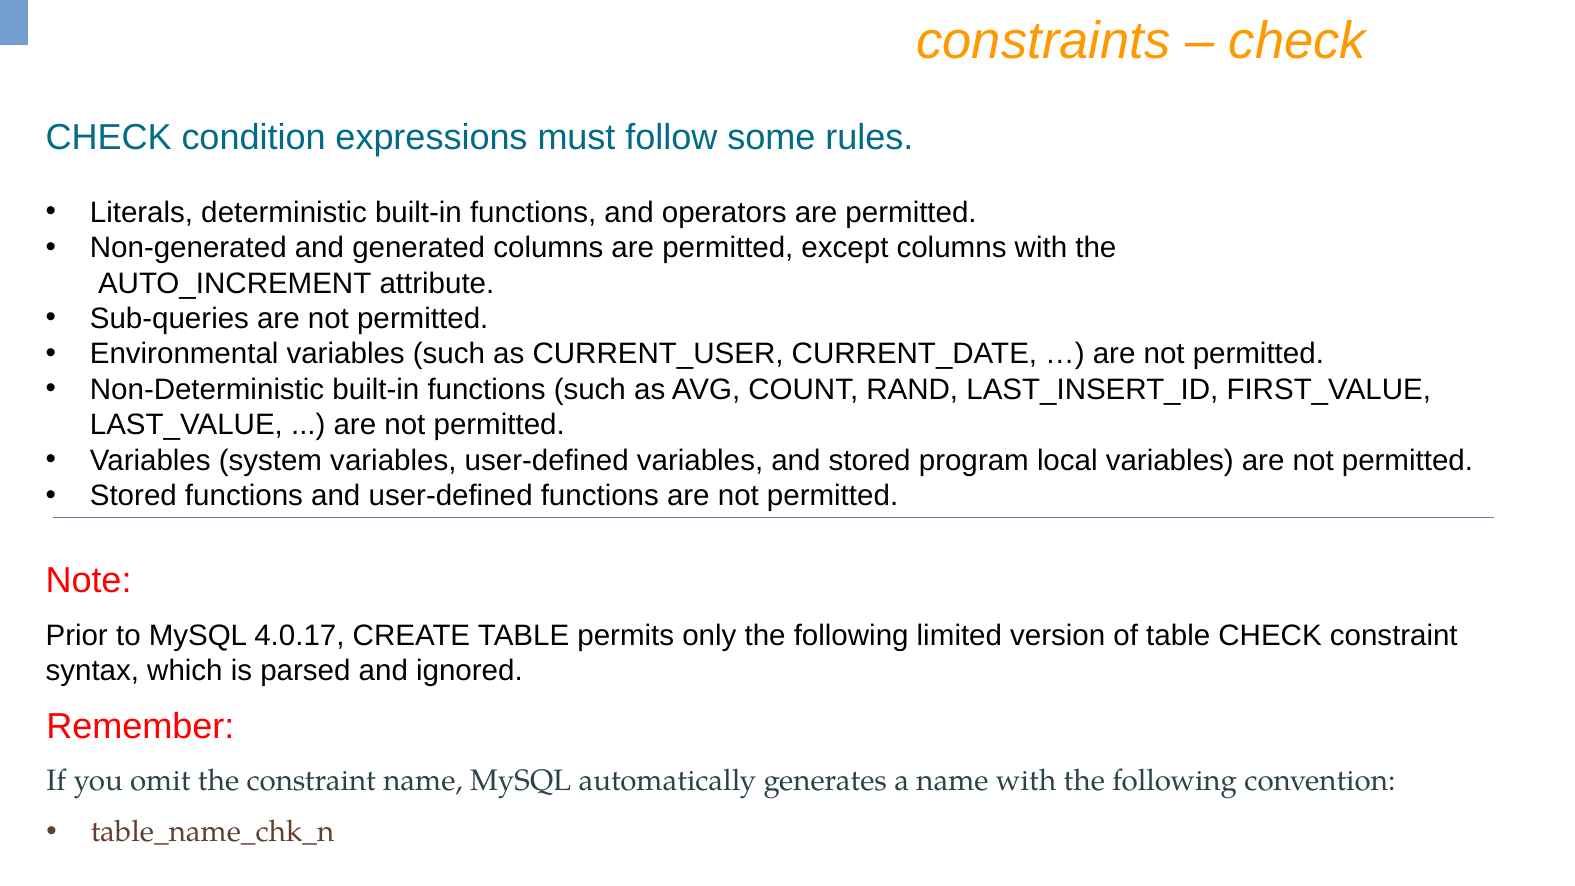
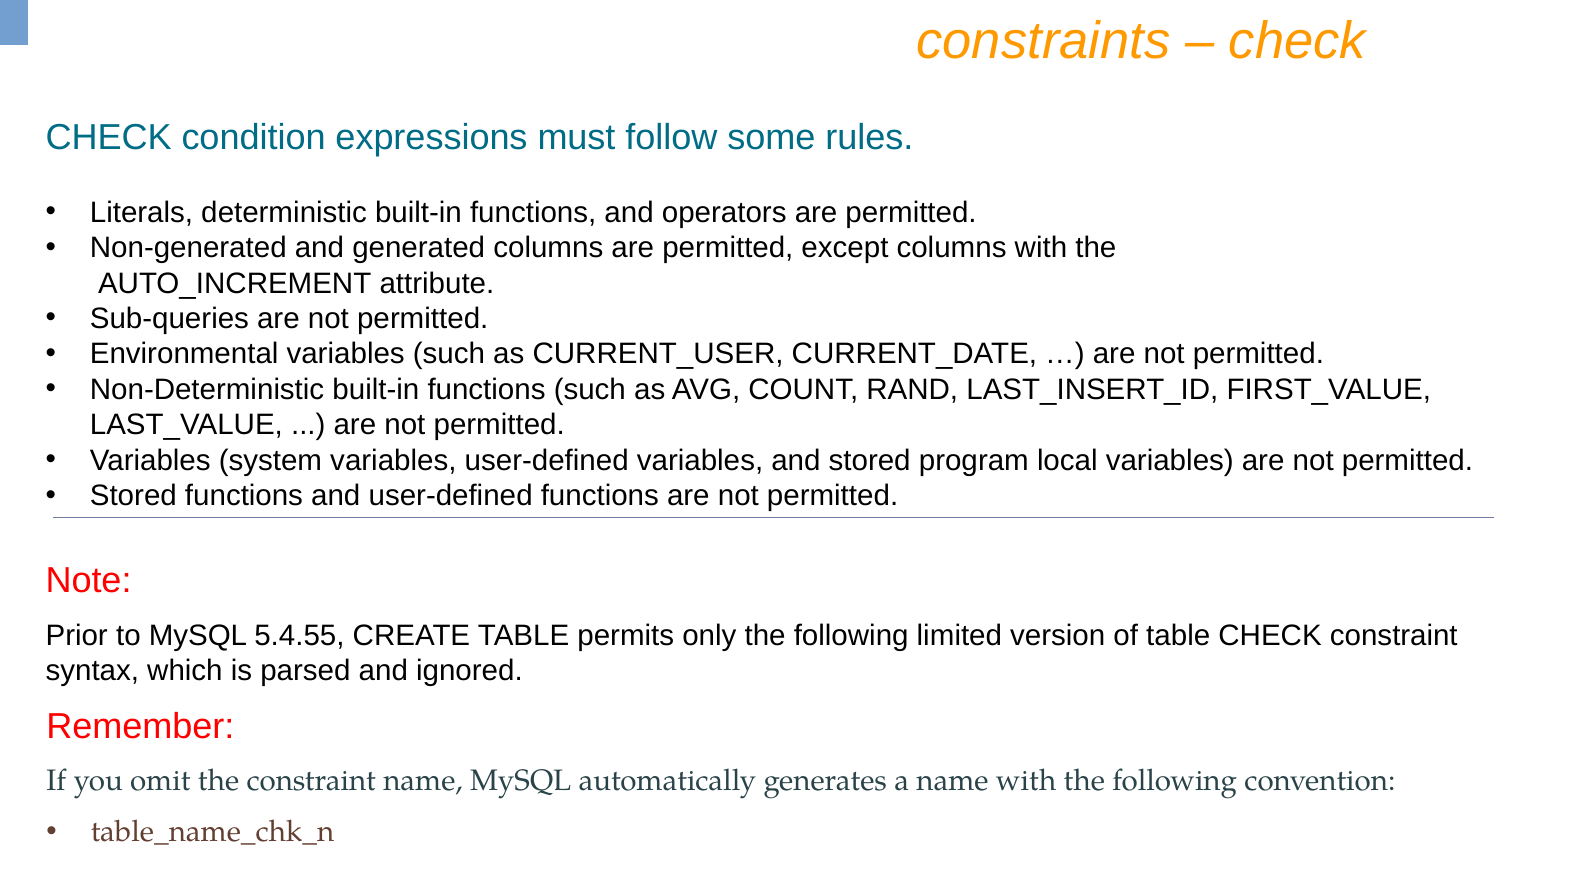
4.0.17: 4.0.17 -> 5.4.55
